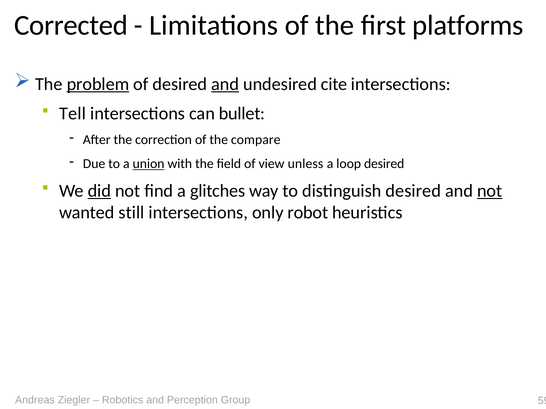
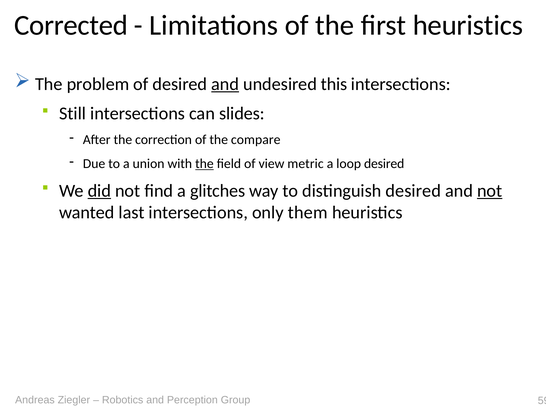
first platforms: platforms -> heuristics
problem underline: present -> none
cite: cite -> this
Tell: Tell -> Still
bullet: bullet -> slides
union underline: present -> none
the at (204, 164) underline: none -> present
unless: unless -> metric
still: still -> last
robot: robot -> them
